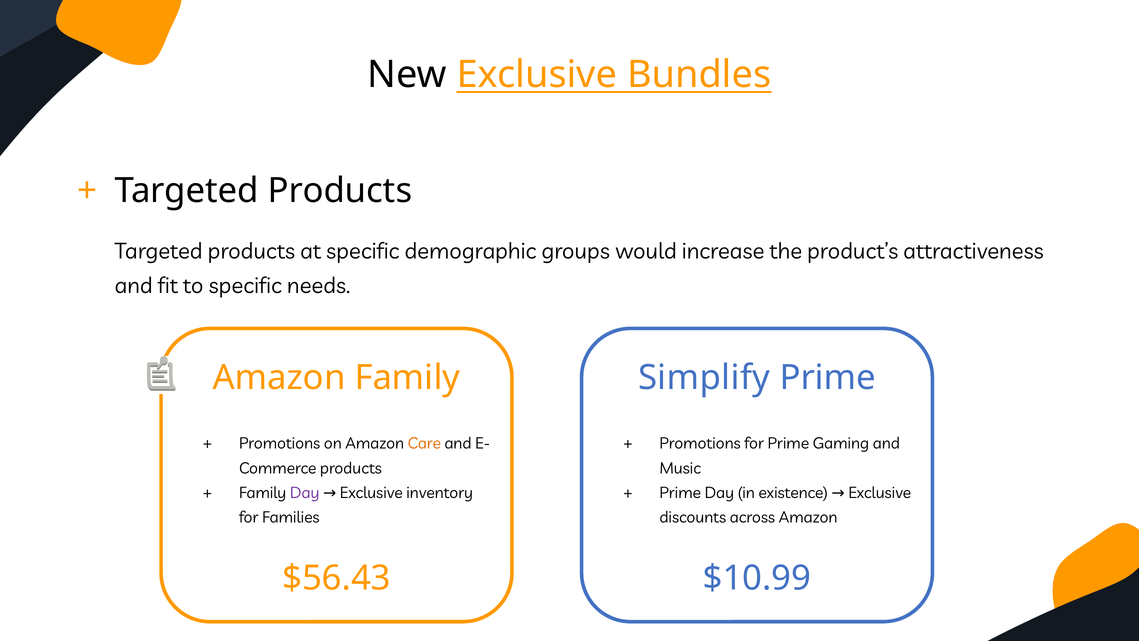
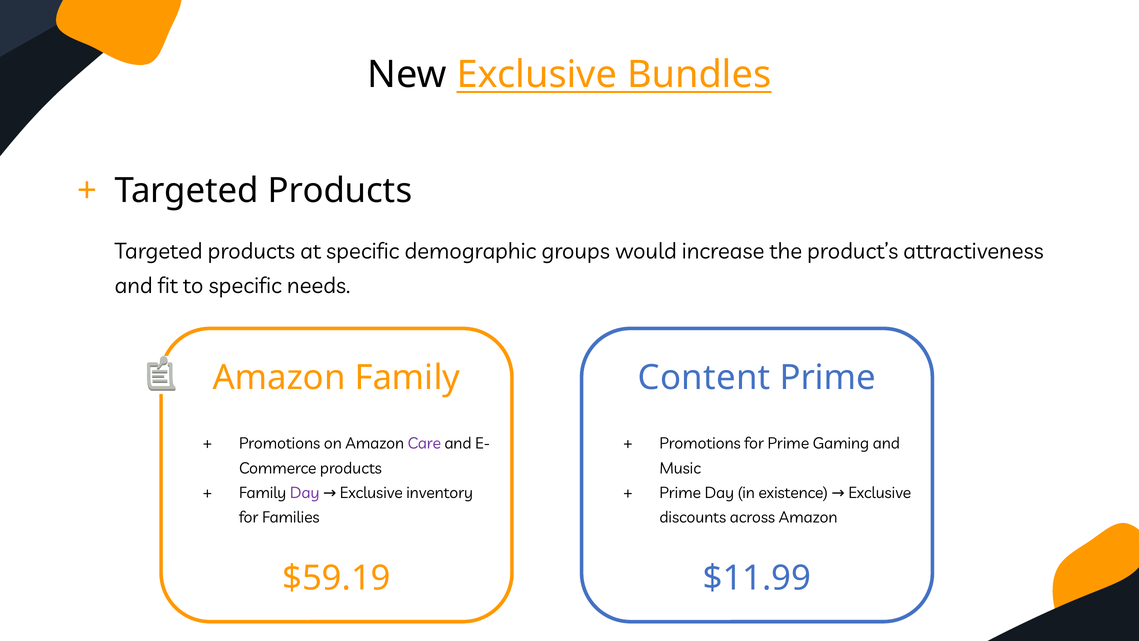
Simplify: Simplify -> Content
Care colour: orange -> purple
$56.43: $56.43 -> $59.19
$10.99: $10.99 -> $11.99
